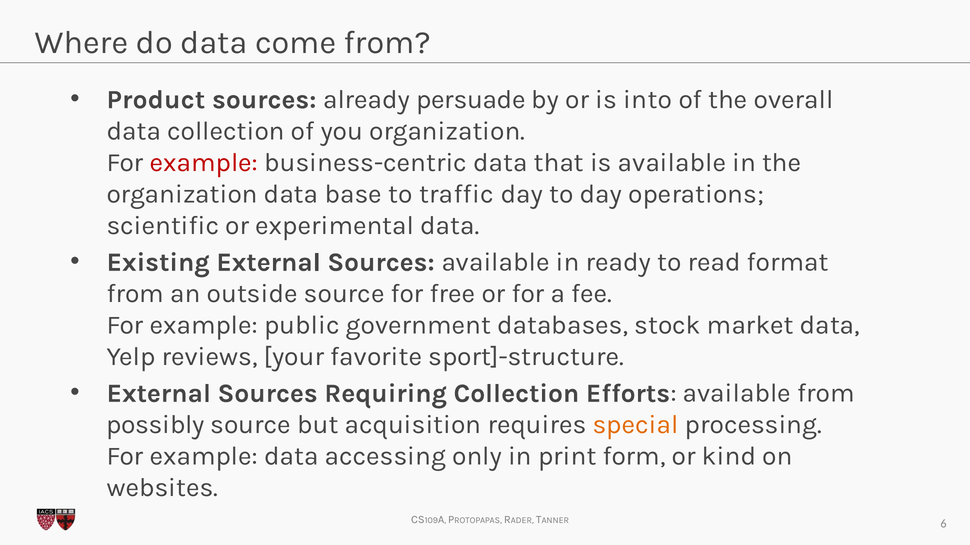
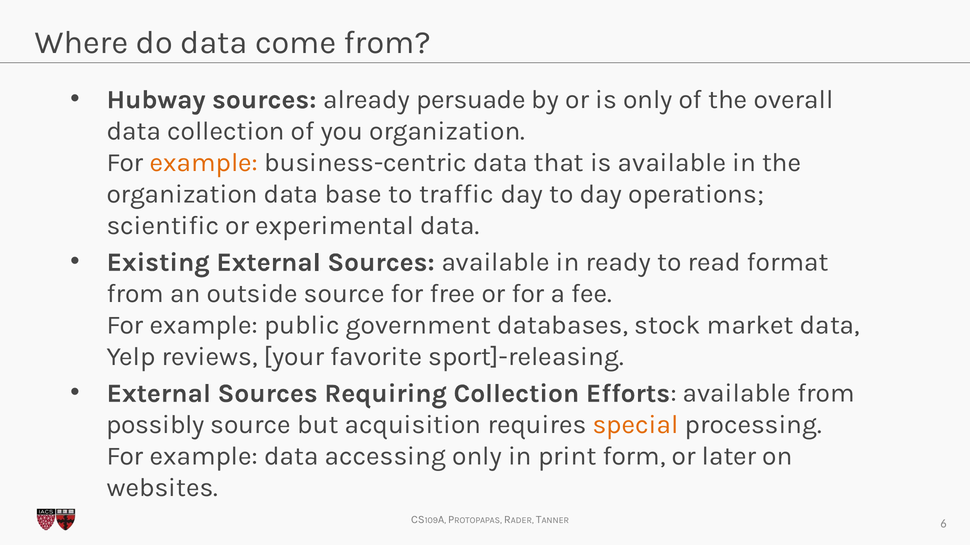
Product: Product -> Hubway
is into: into -> only
example at (204, 163) colour: red -> orange
sport]-structure: sport]-structure -> sport]-releasing
kind: kind -> later
